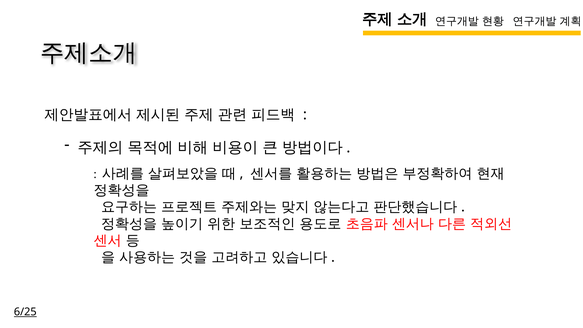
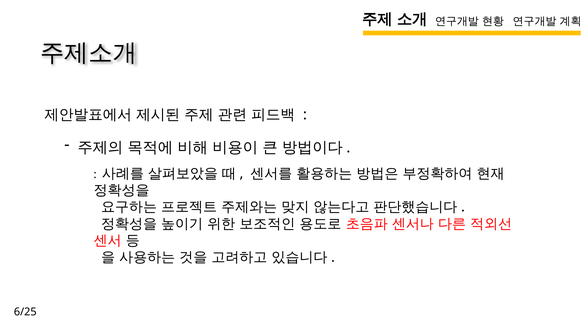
6/25 underline: present -> none
